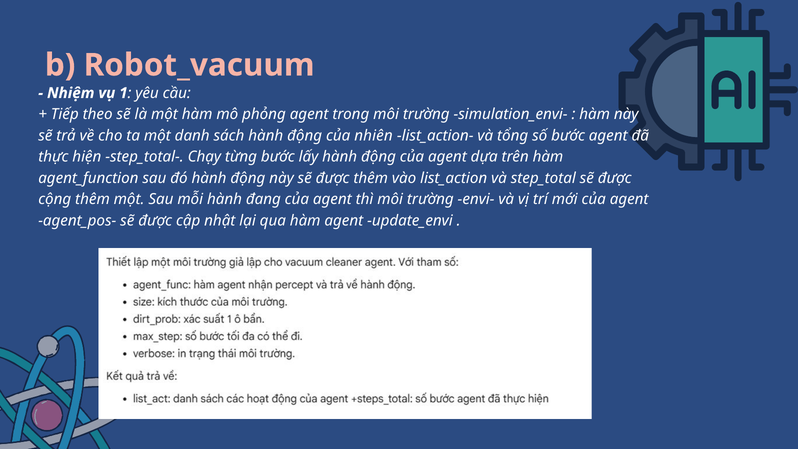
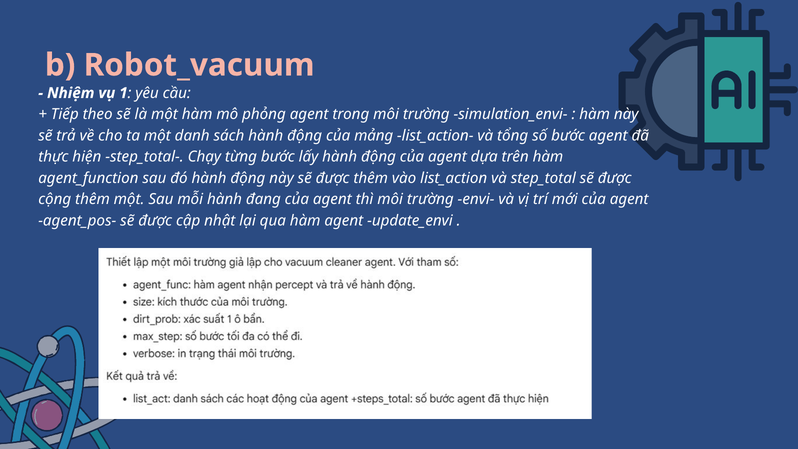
nhiên: nhiên -> mảng
